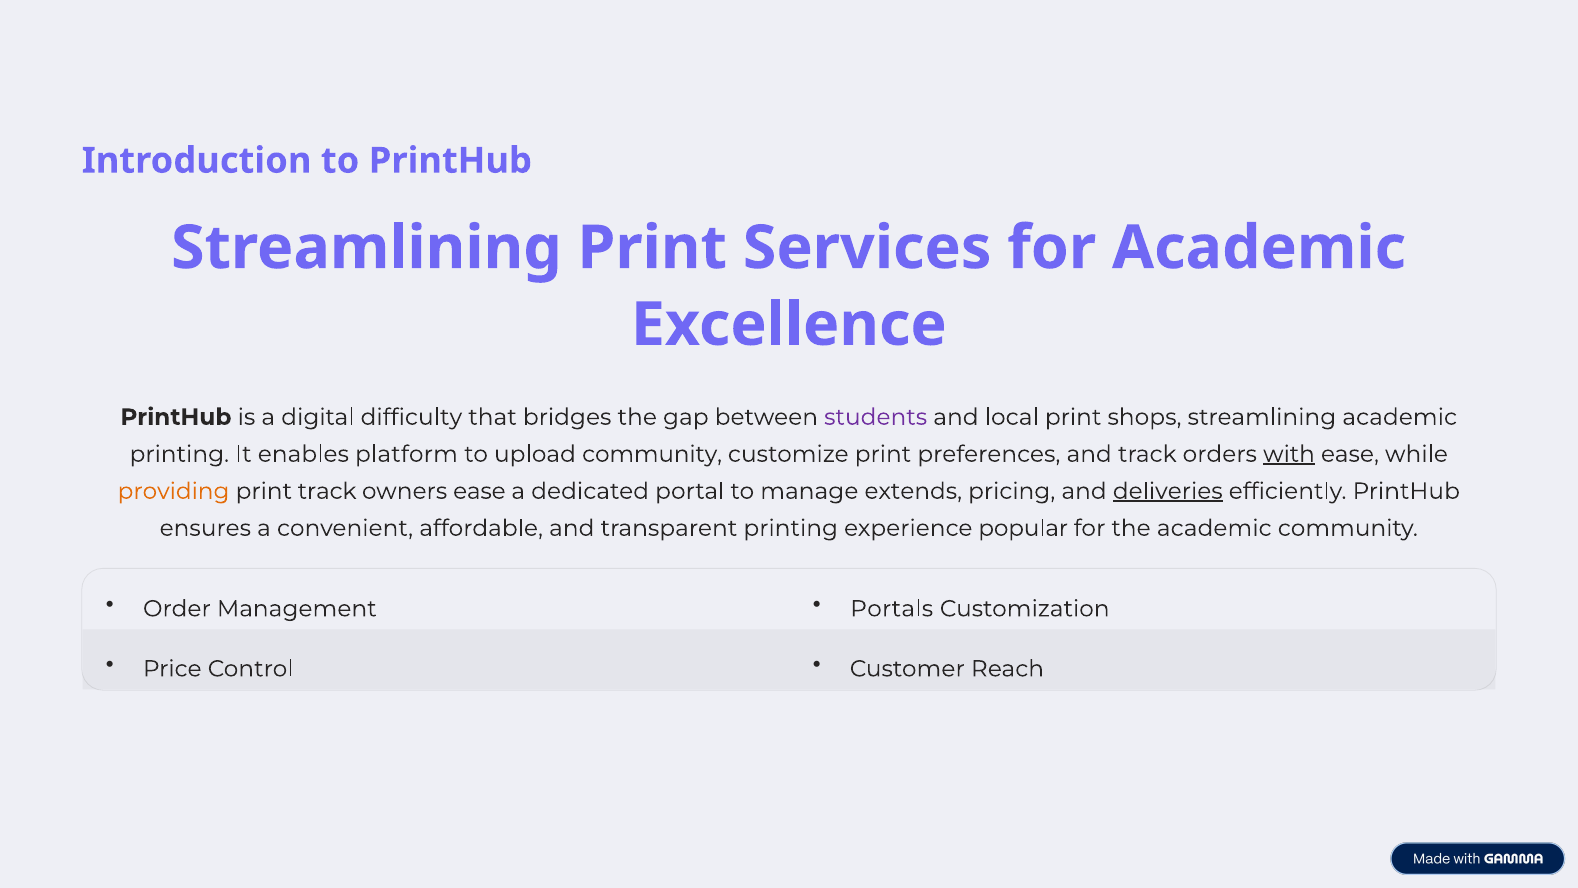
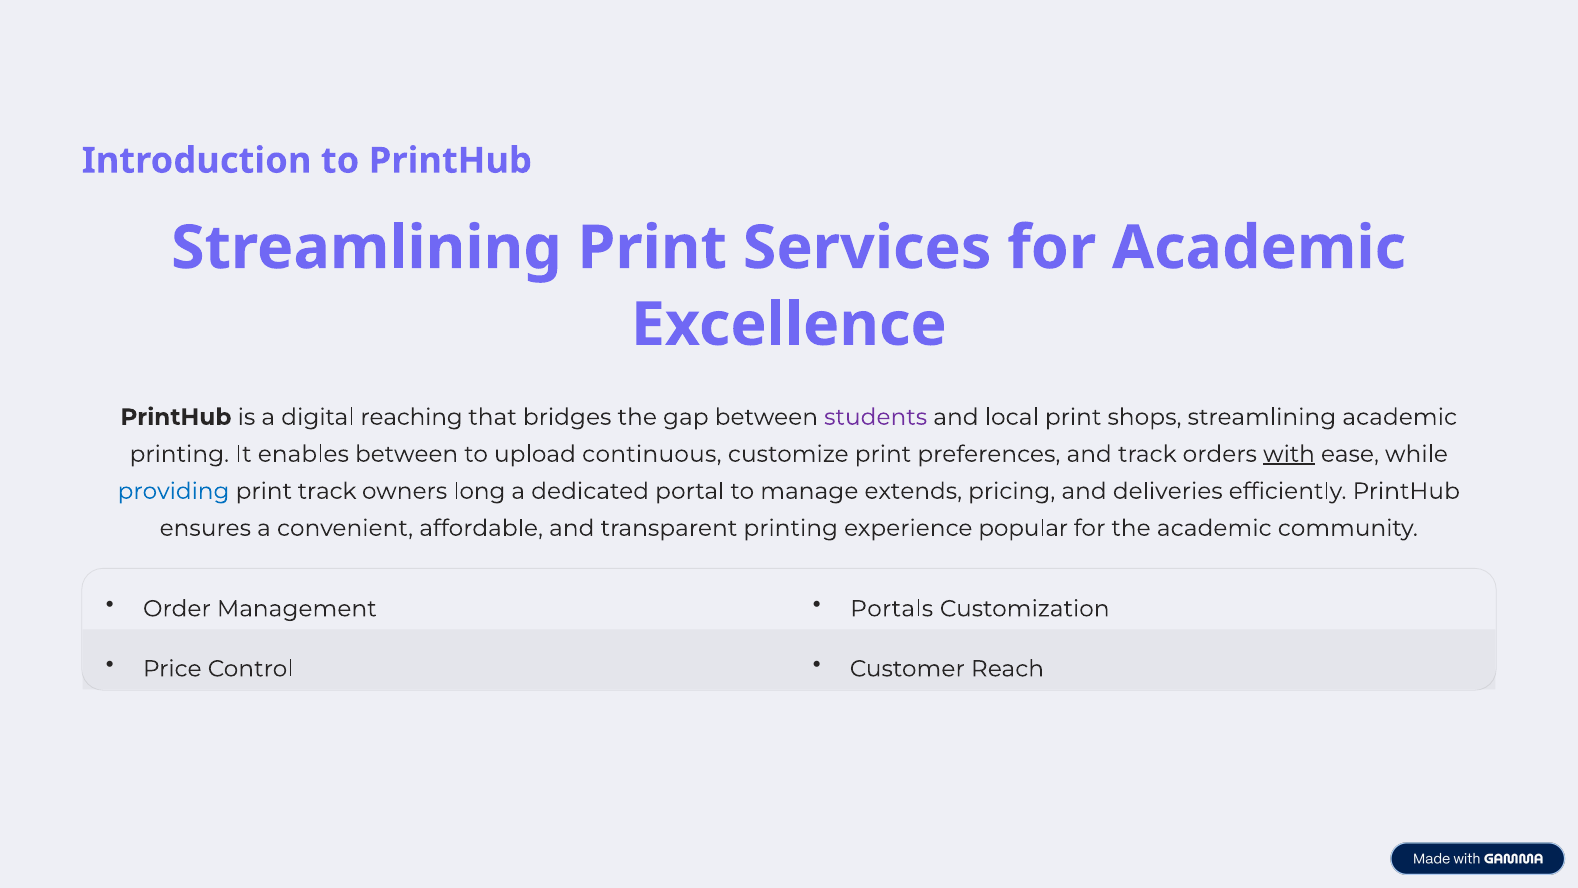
difficulty: difficulty -> reaching
enables platform: platform -> between
upload community: community -> continuous
providing colour: orange -> blue
owners ease: ease -> long
deliveries underline: present -> none
